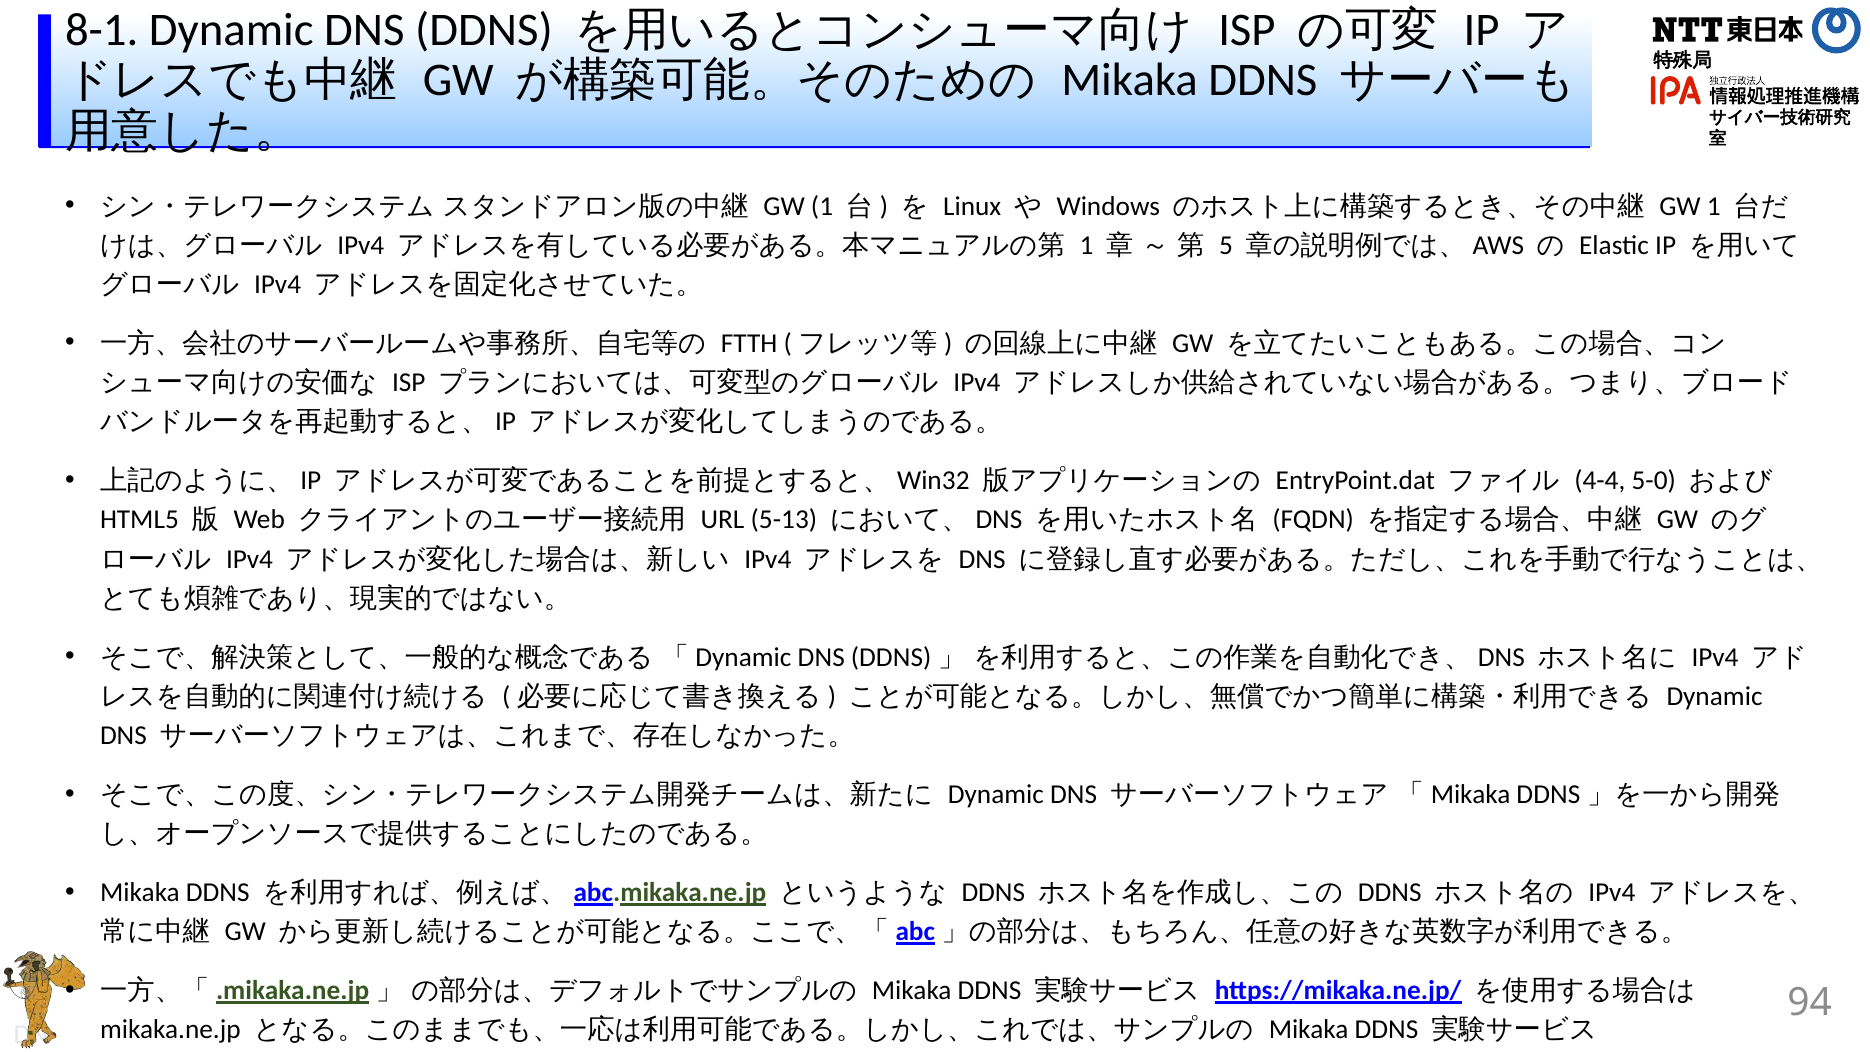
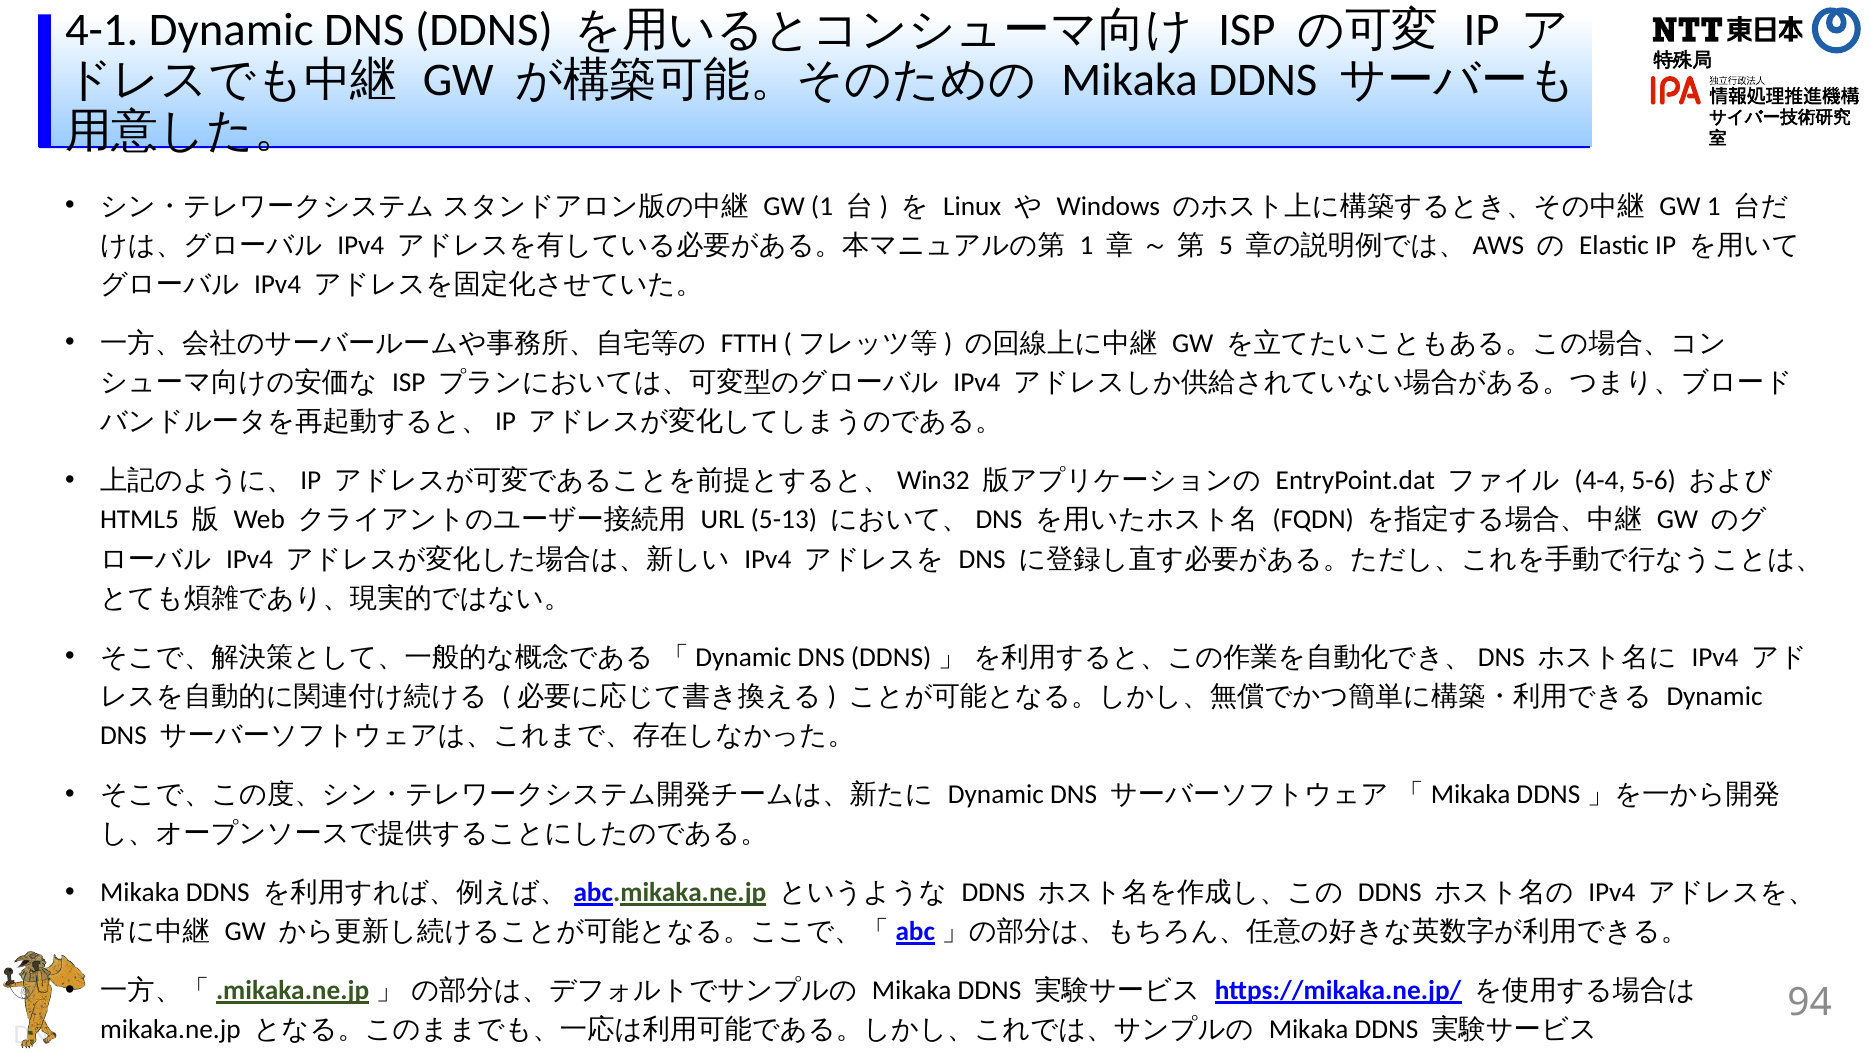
8-1: 8-1 -> 4-1
5-0: 5-0 -> 5-6
